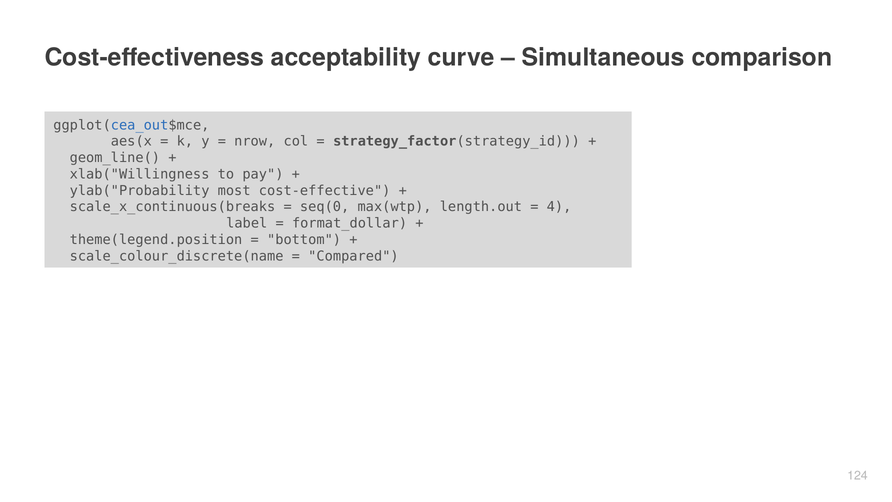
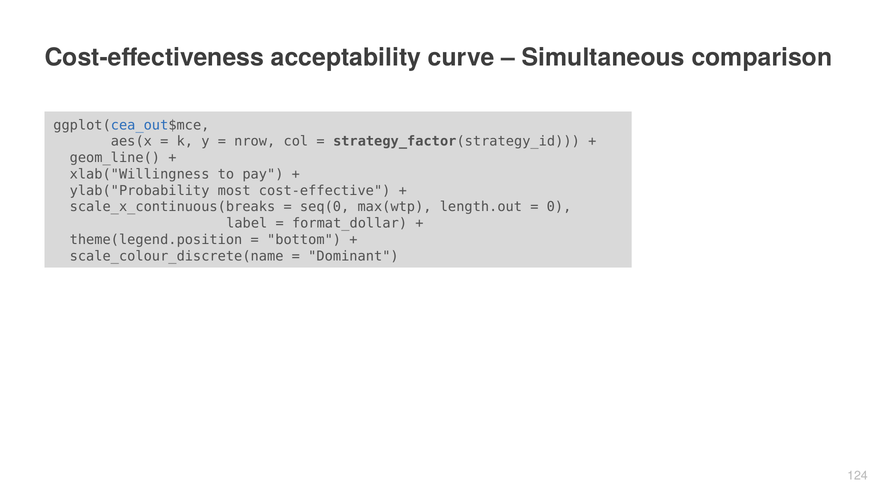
4: 4 -> 0
Compared: Compared -> Dominant
